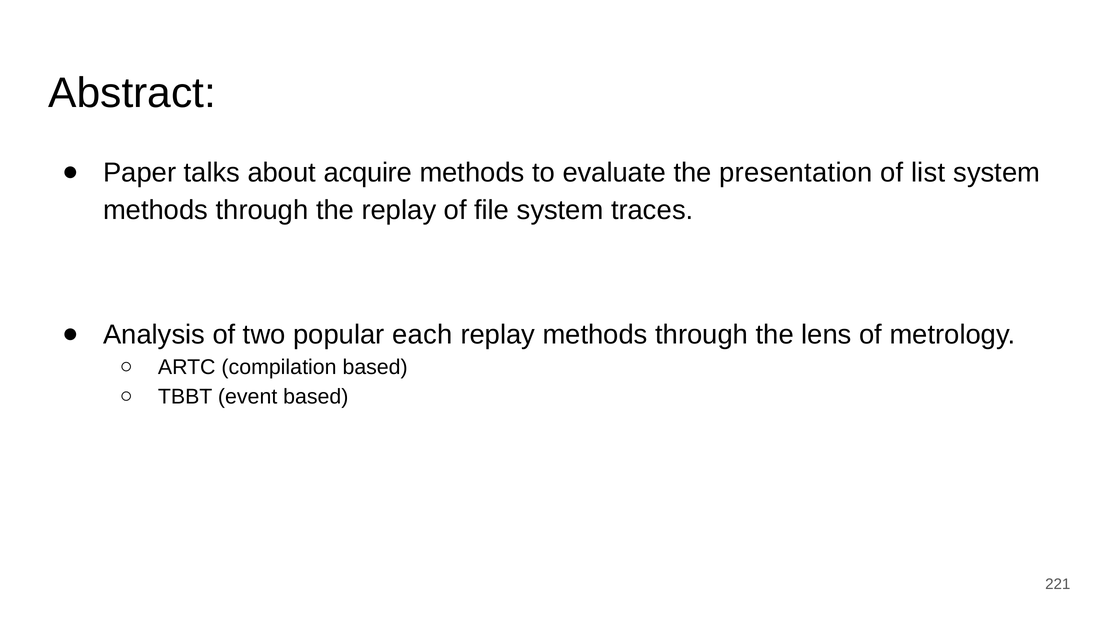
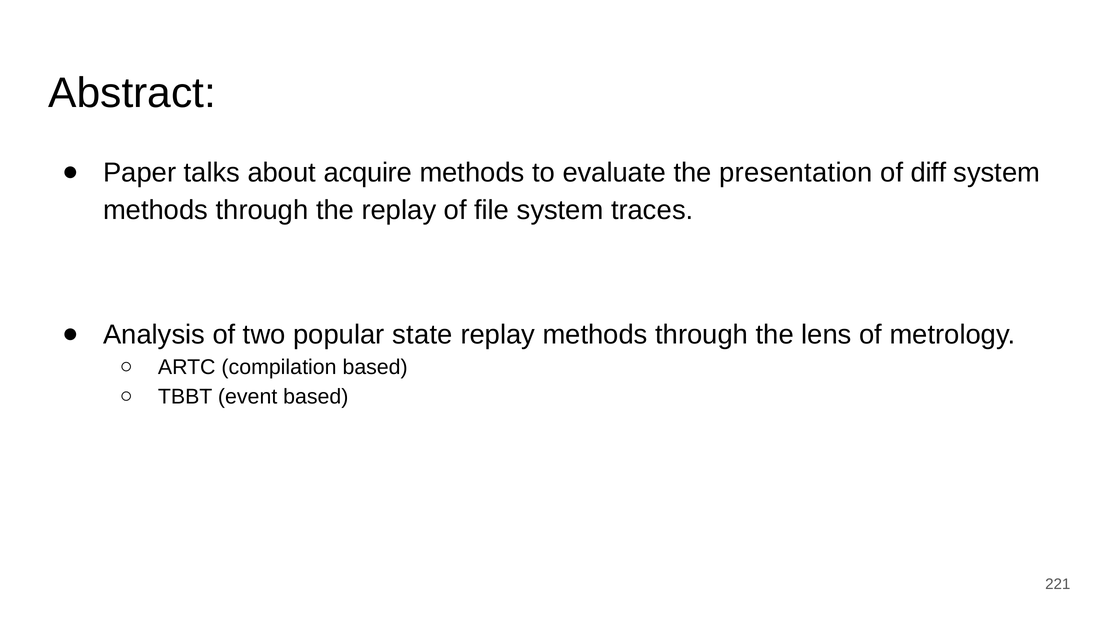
list: list -> diff
each: each -> state
